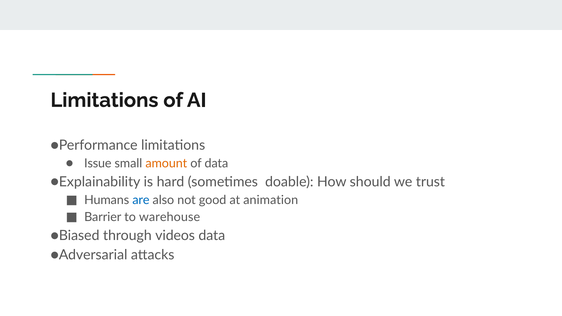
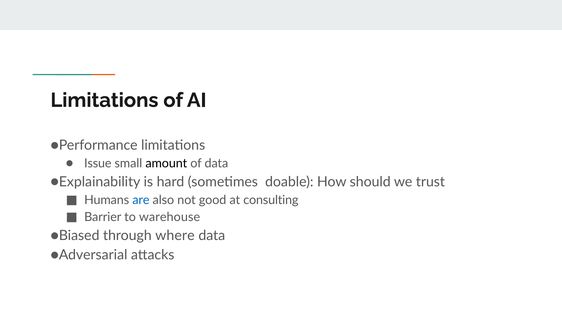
amount colour: orange -> black
animation: animation -> consulting
videos: videos -> where
